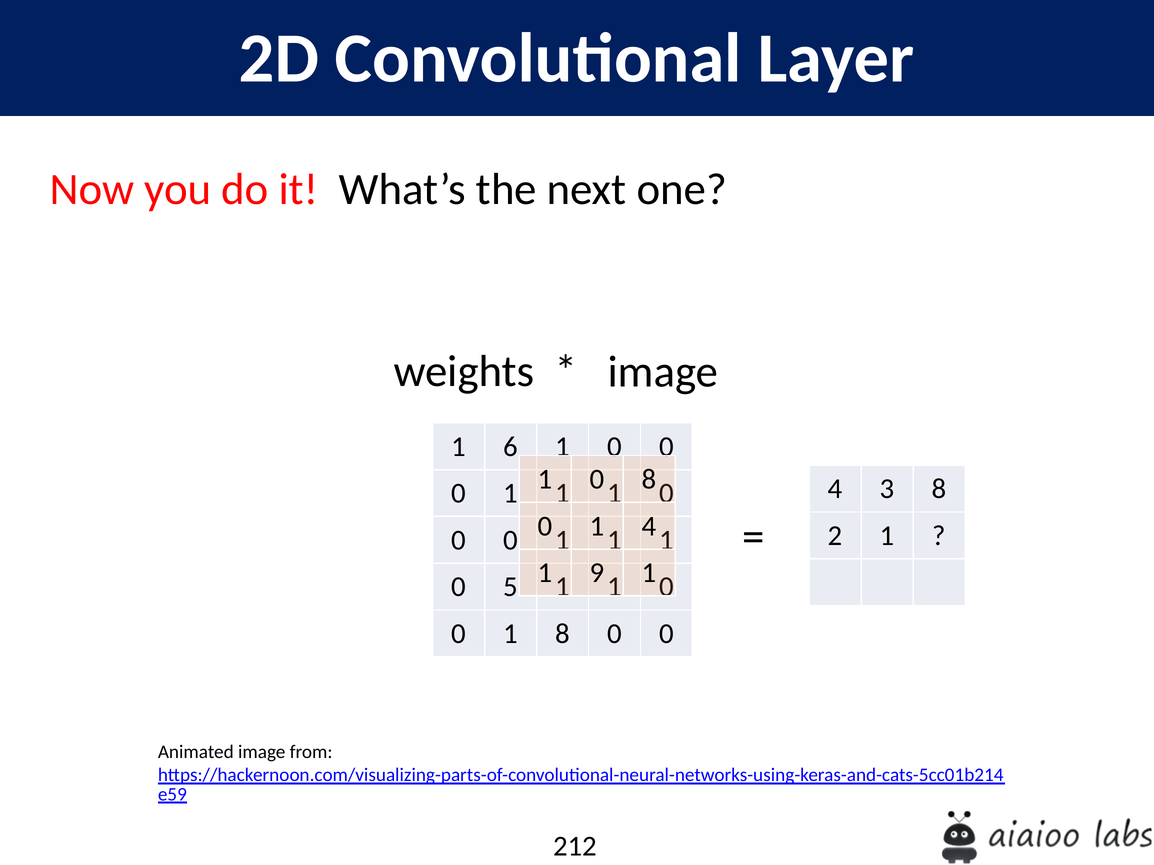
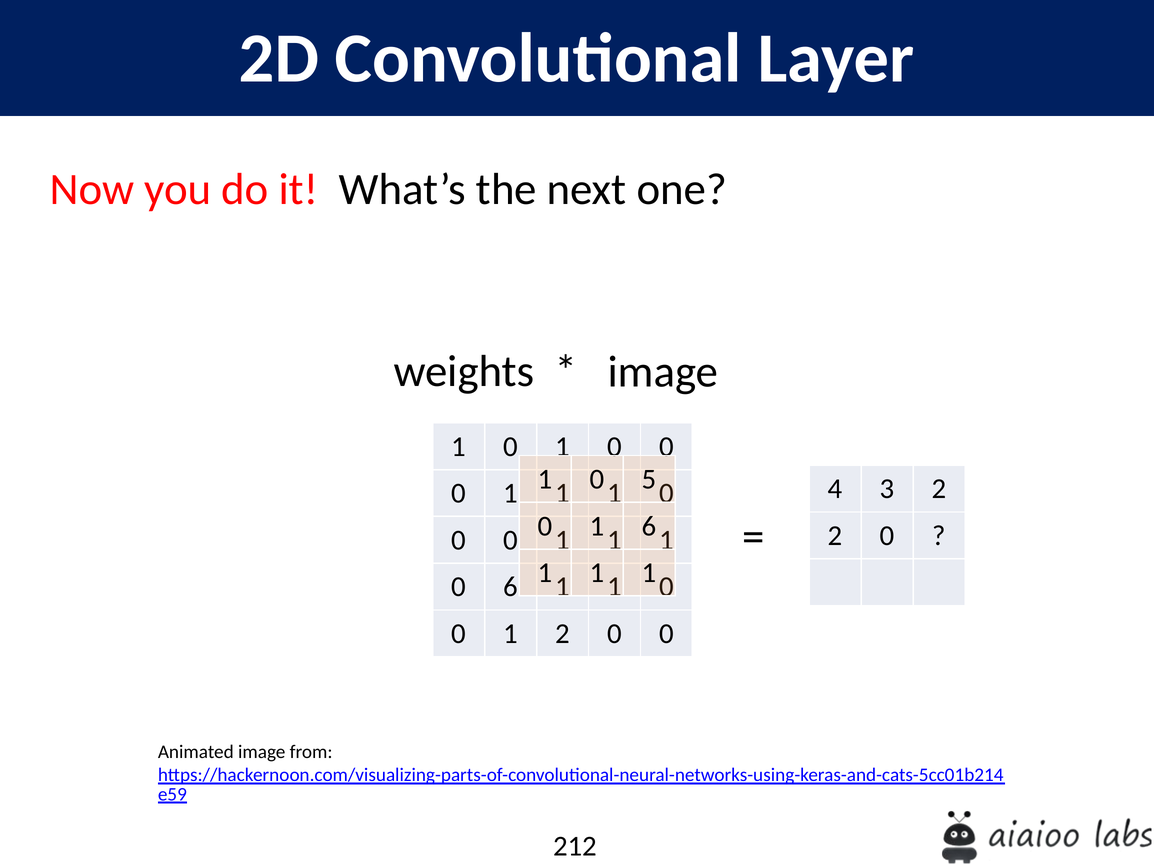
6 at (511, 447): 6 -> 0
0 8: 8 -> 5
3 8: 8 -> 2
0 1 4: 4 -> 6
1 at (887, 536): 1 -> 0
9 at (597, 573): 9 -> 1
0 5: 5 -> 6
1 8: 8 -> 2
